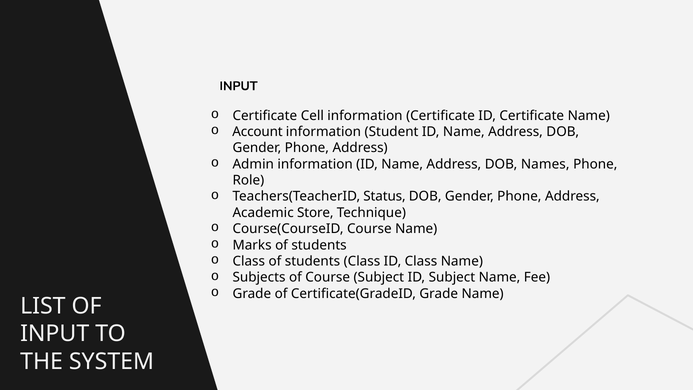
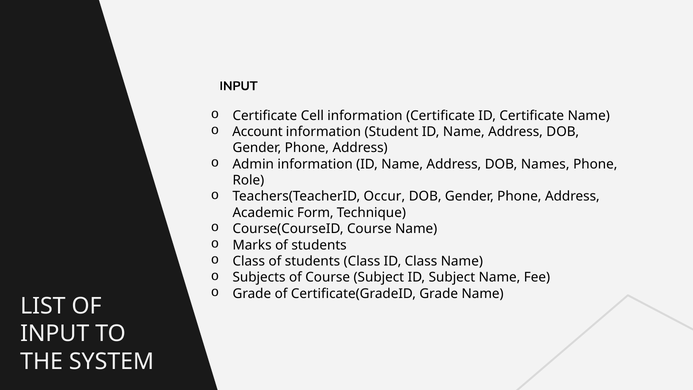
Status: Status -> Occur
Store: Store -> Form
